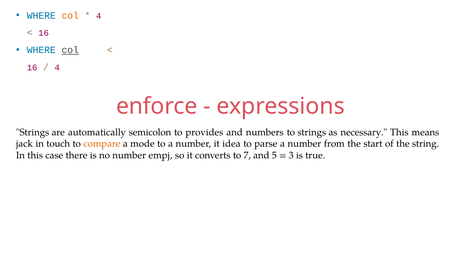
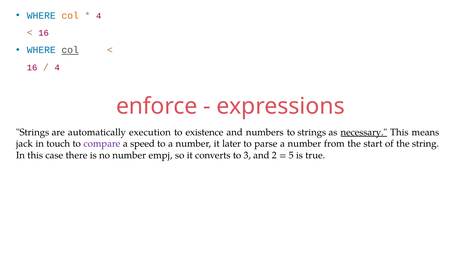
semicolon: semicolon -> execution
provides: provides -> existence
necessary underline: none -> present
compare colour: orange -> purple
mode: mode -> speed
idea: idea -> later
7: 7 -> 3
5: 5 -> 2
3: 3 -> 5
